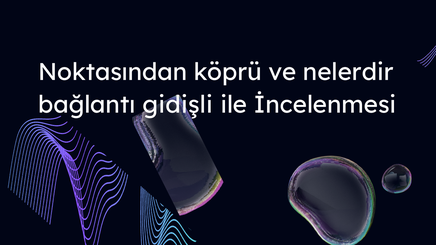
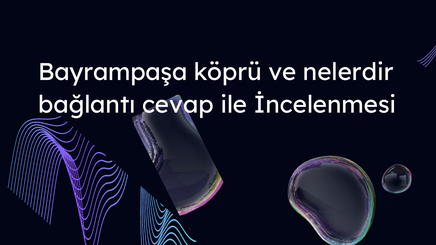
Noktasından: Noktasından -> Bayrampaşa
gidişli: gidişli -> cevap
